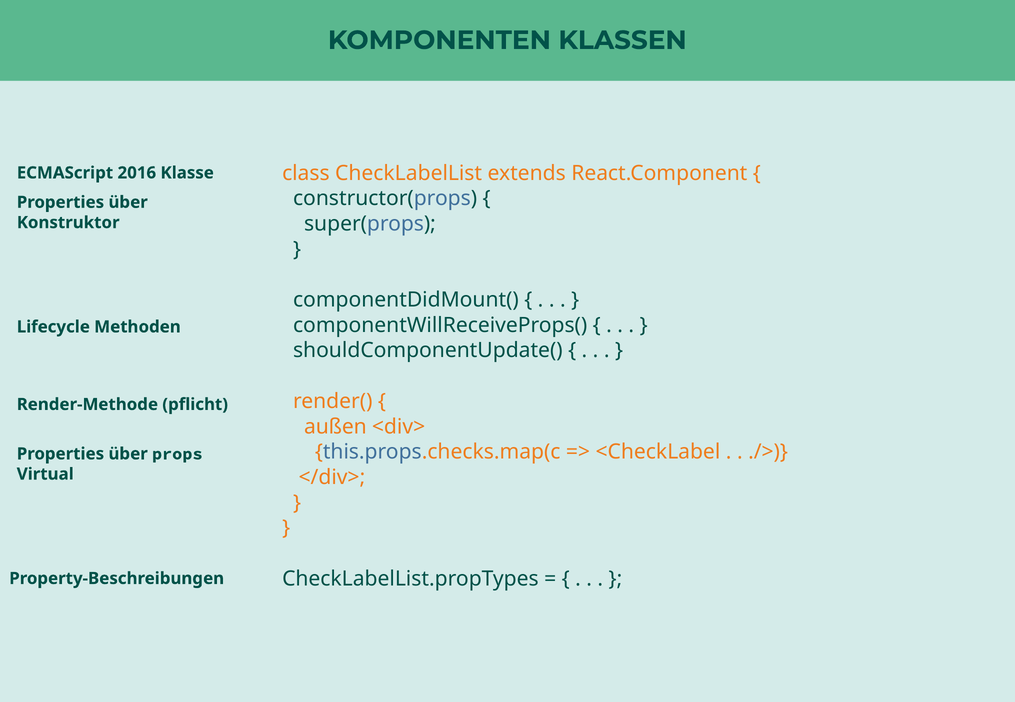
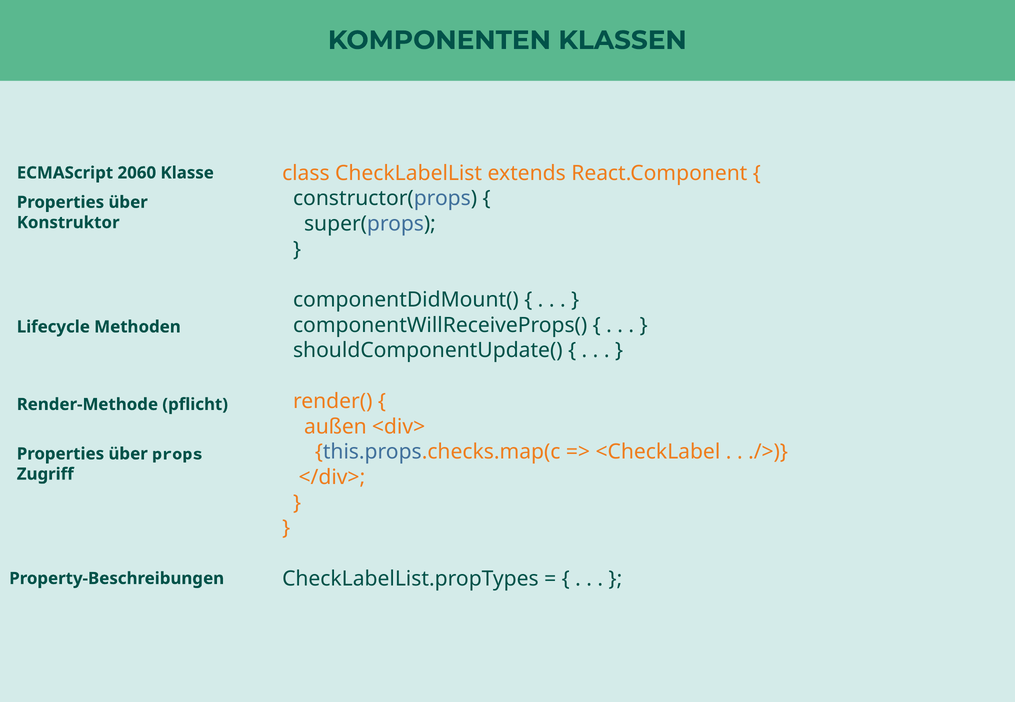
2016: 2016 -> 2060
Virtual: Virtual -> Zugriff
